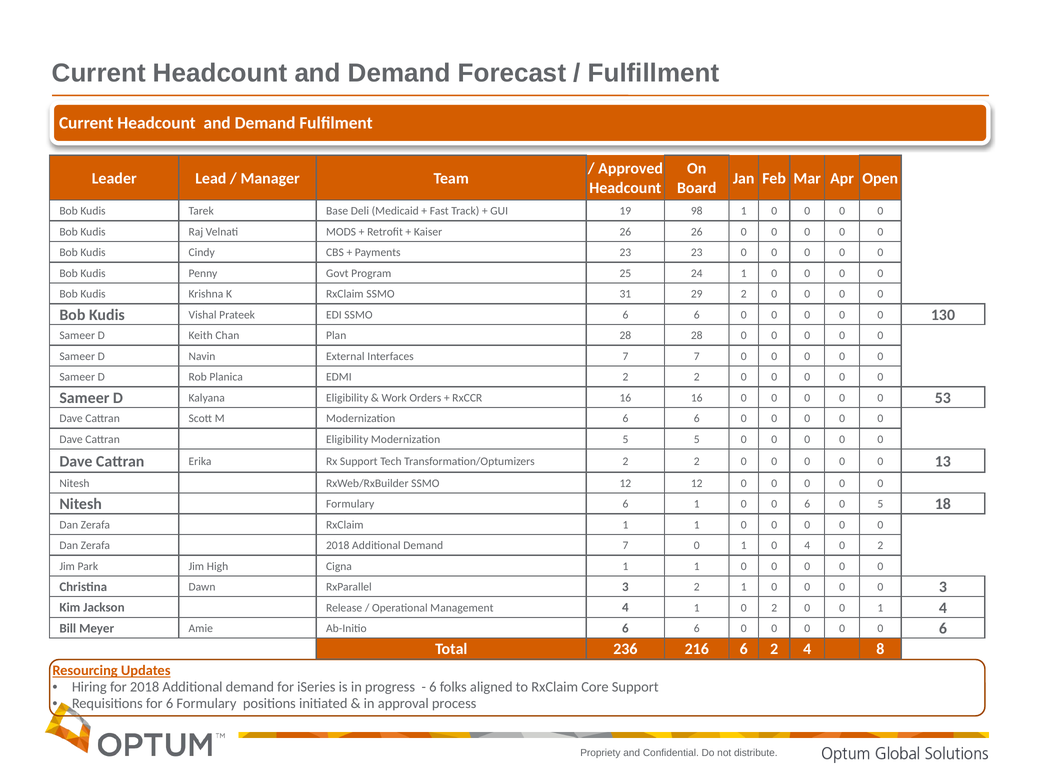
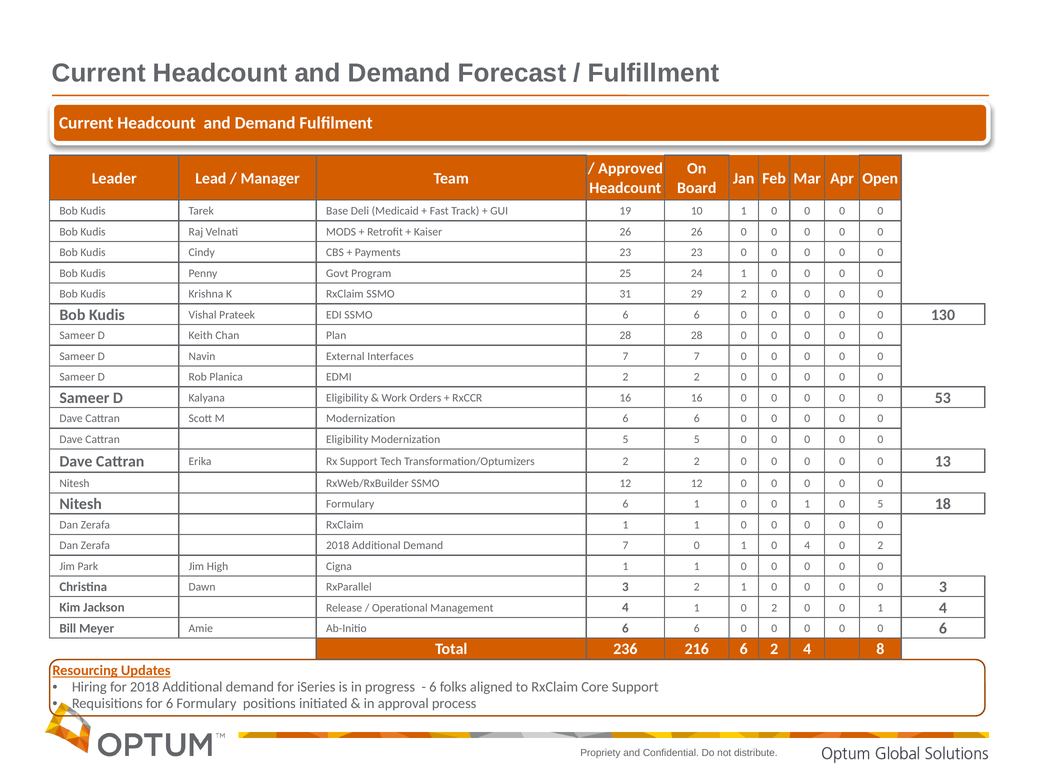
98: 98 -> 10
1 0 0 6: 6 -> 1
